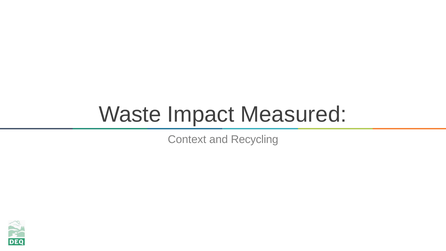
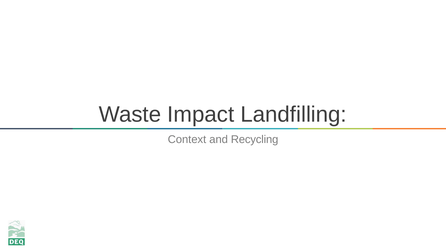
Measured: Measured -> Landfilling
